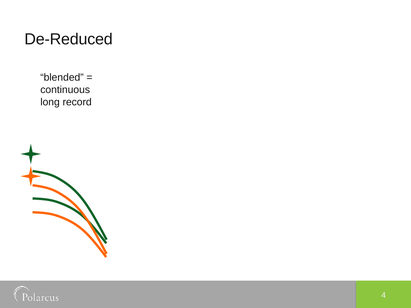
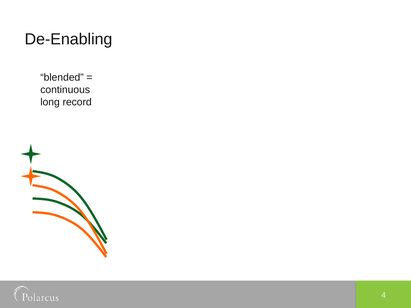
De-Reduced: De-Reduced -> De-Enabling
